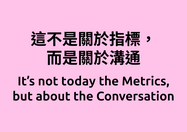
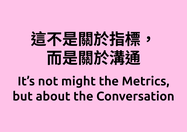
today: today -> might
